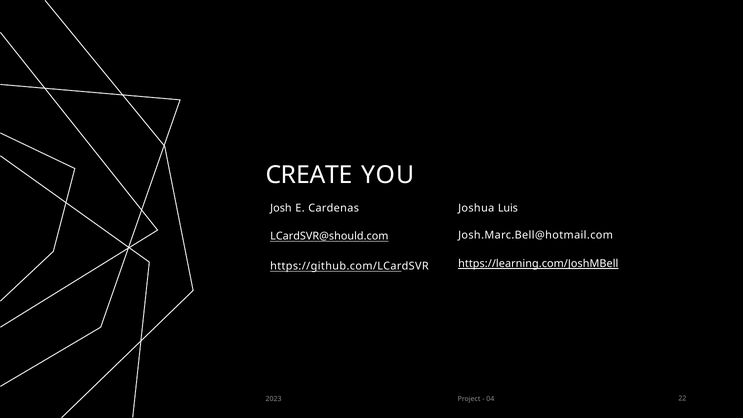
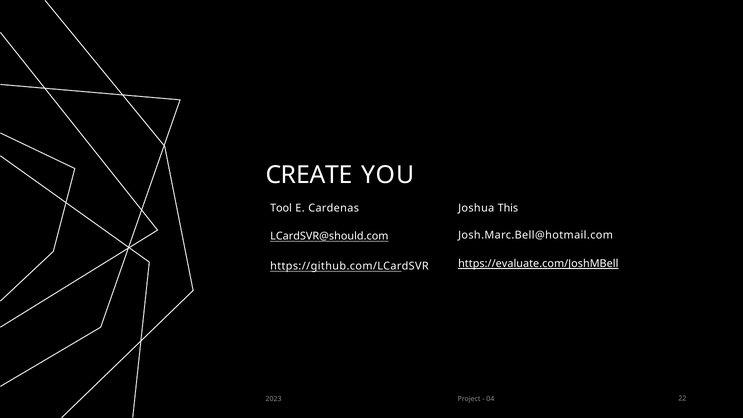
Josh: Josh -> Tool
Luis: Luis -> This
https://learning.com/JoshMBell: https://learning.com/JoshMBell -> https://evaluate.com/JoshMBell
